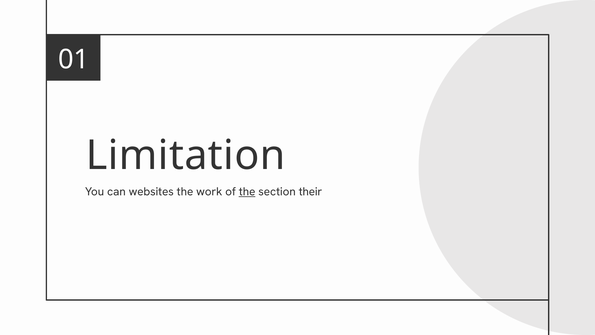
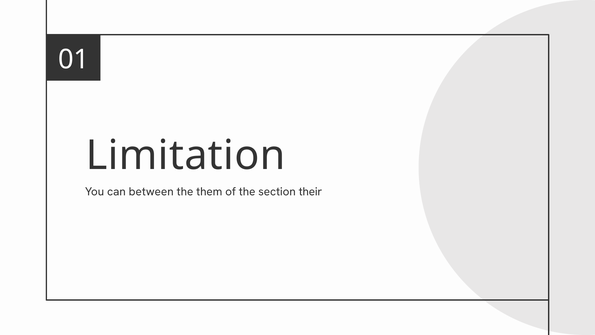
websites: websites -> between
work: work -> them
the at (247, 191) underline: present -> none
